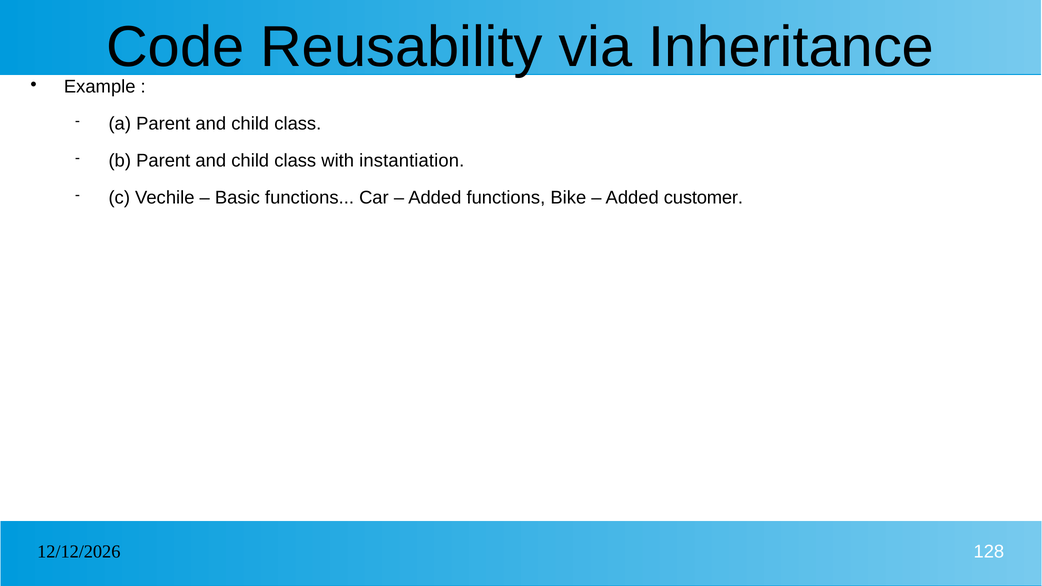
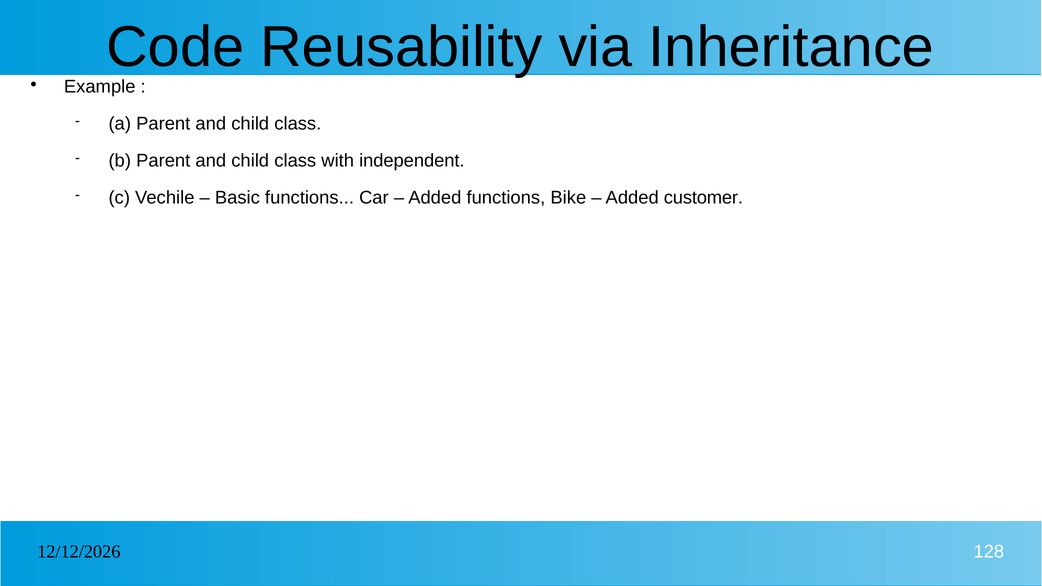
instantiation: instantiation -> independent
